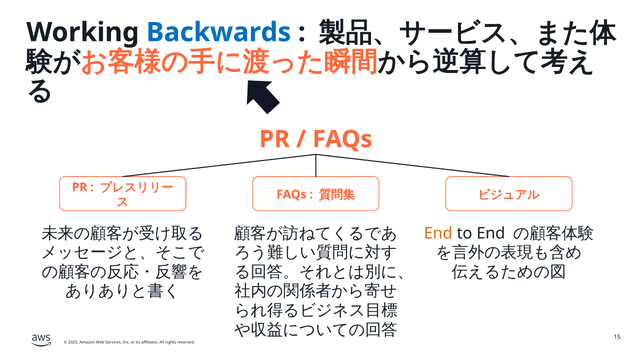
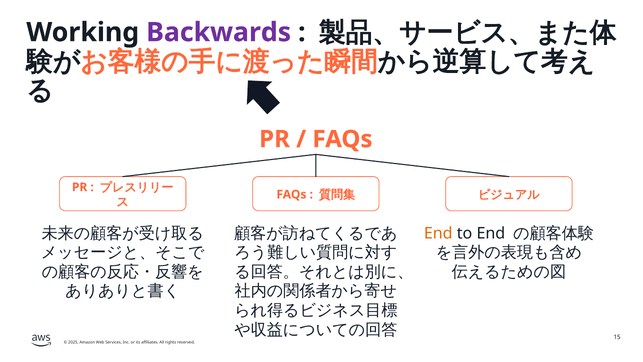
Backwards colour: blue -> purple
